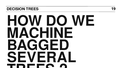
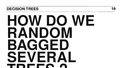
MACHINE: MACHINE -> RANDOM
